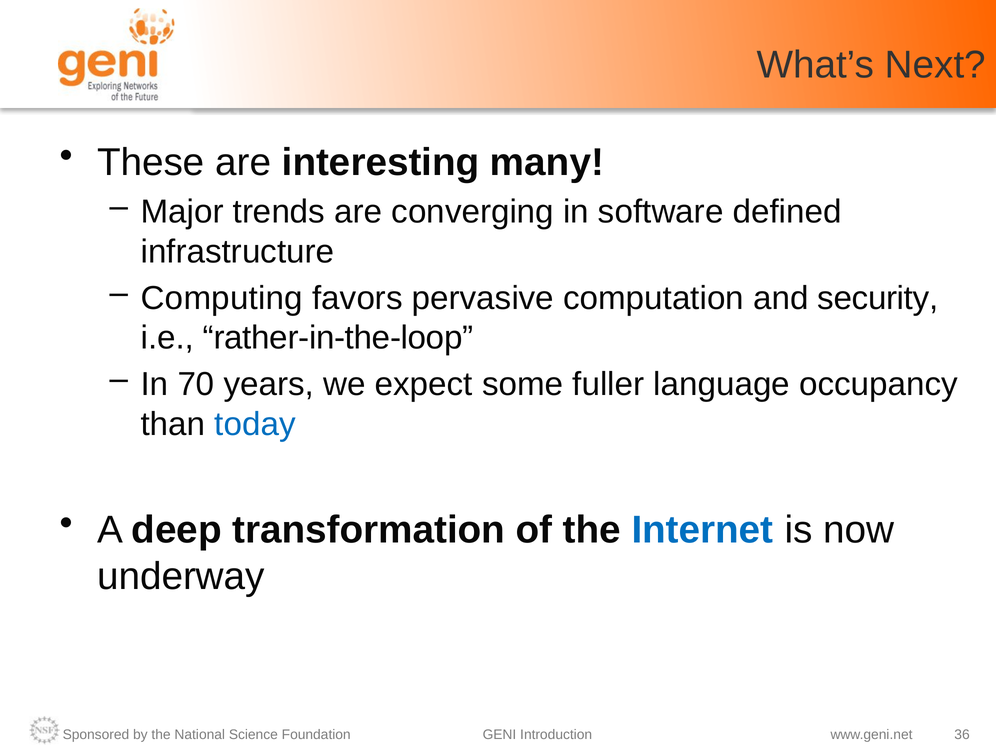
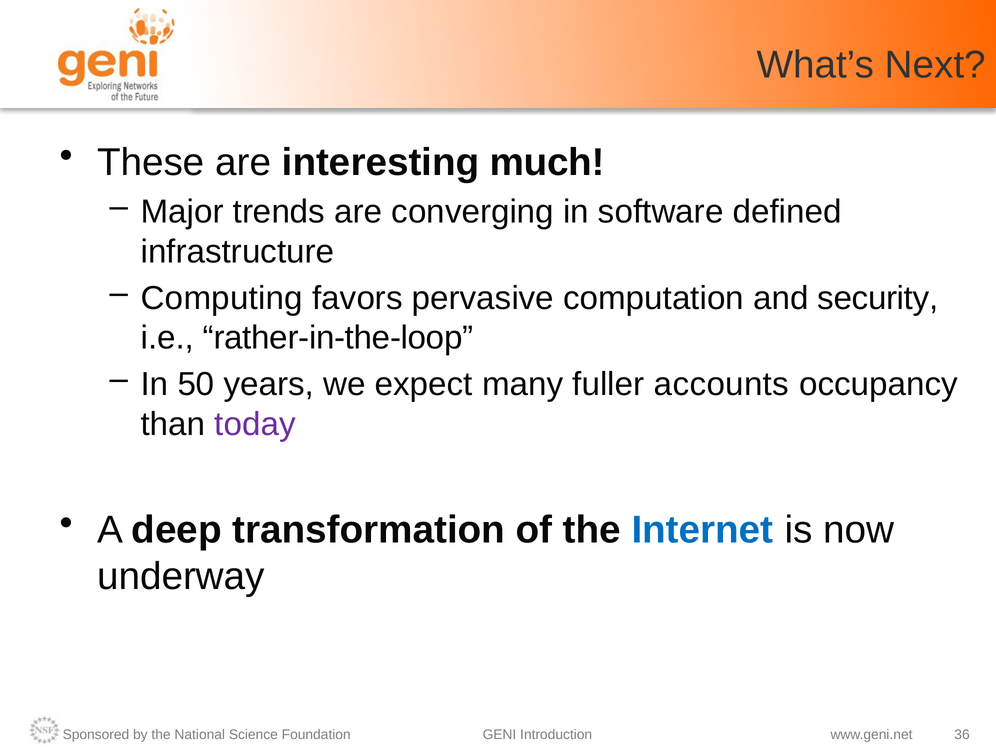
many: many -> much
70: 70 -> 50
some: some -> many
language: language -> accounts
today colour: blue -> purple
